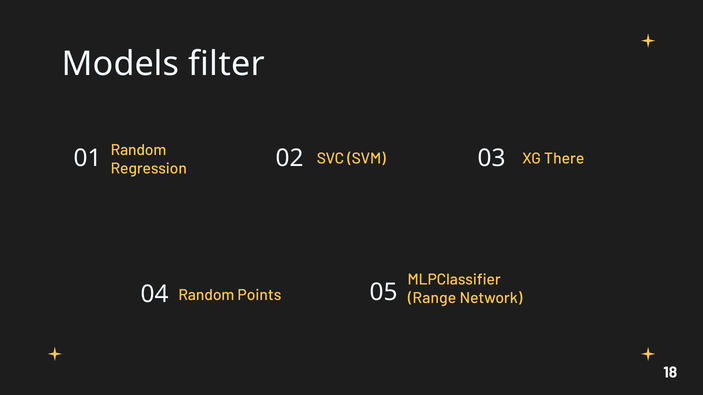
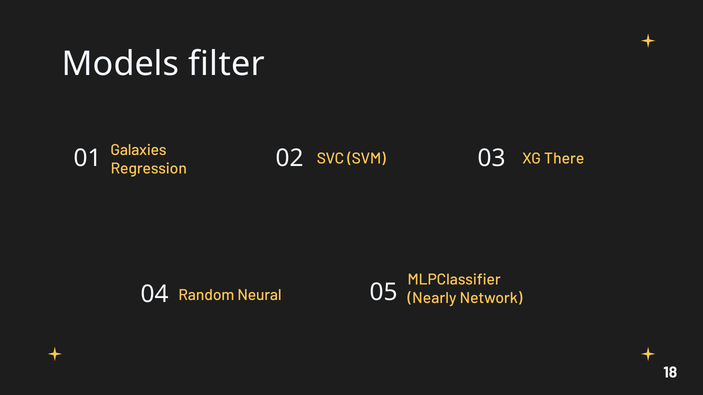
Random at (139, 150): Random -> Galaxies
Points: Points -> Neural
Range: Range -> Nearly
